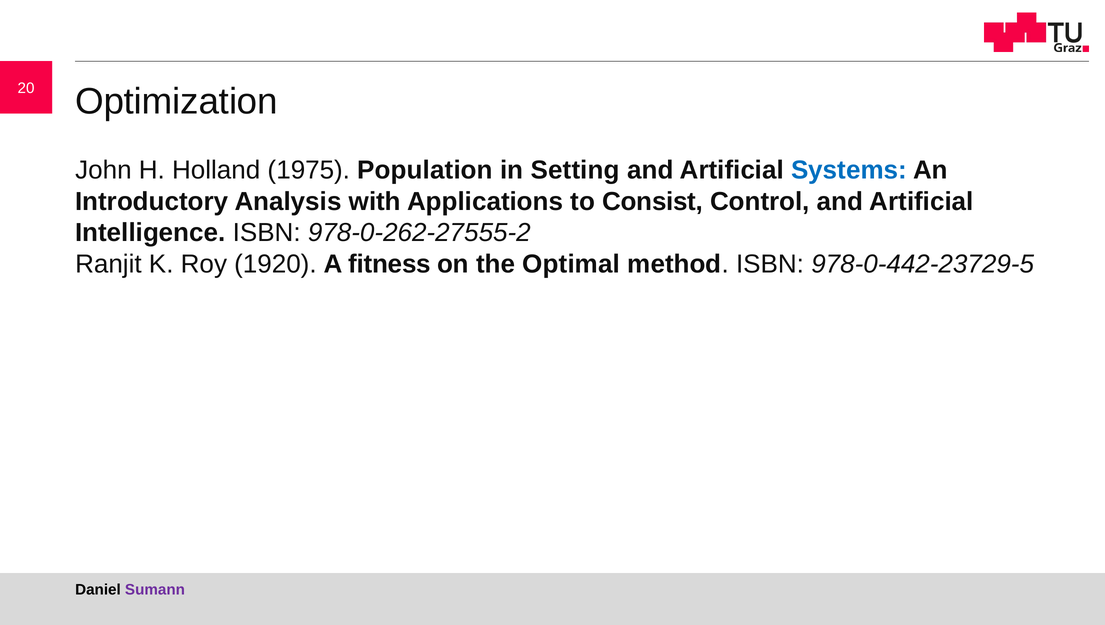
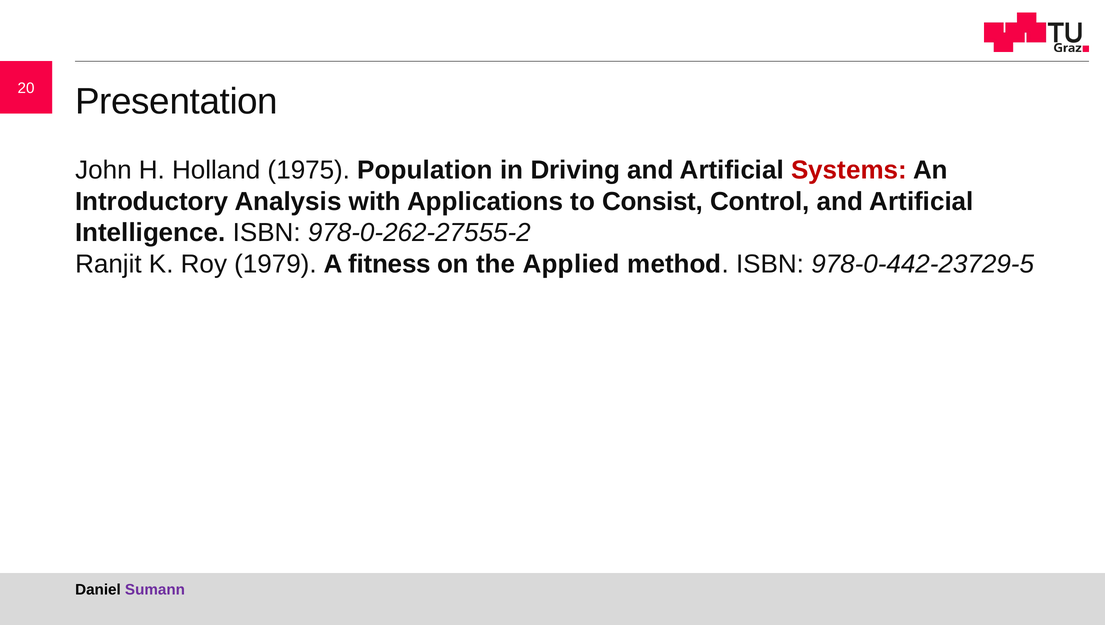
Optimization: Optimization -> Presentation
Setting: Setting -> Driving
Systems colour: blue -> red
1920: 1920 -> 1979
Optimal: Optimal -> Applied
